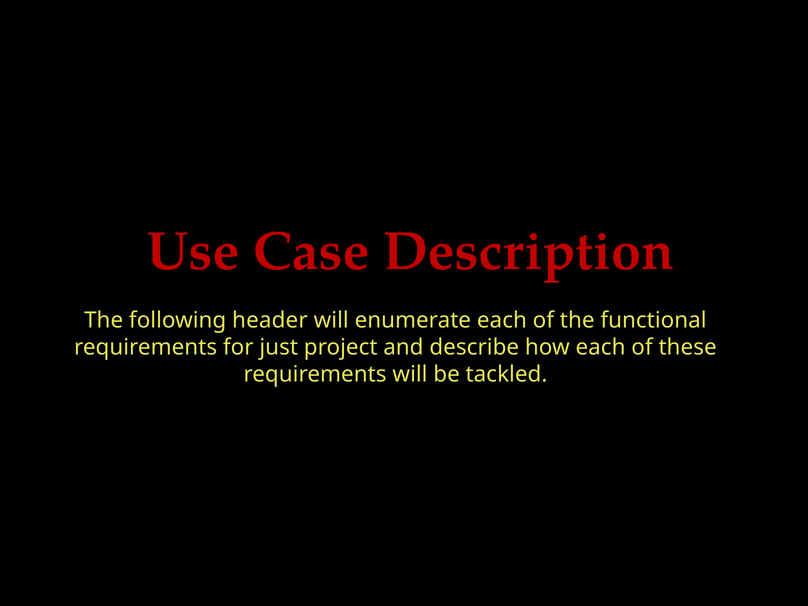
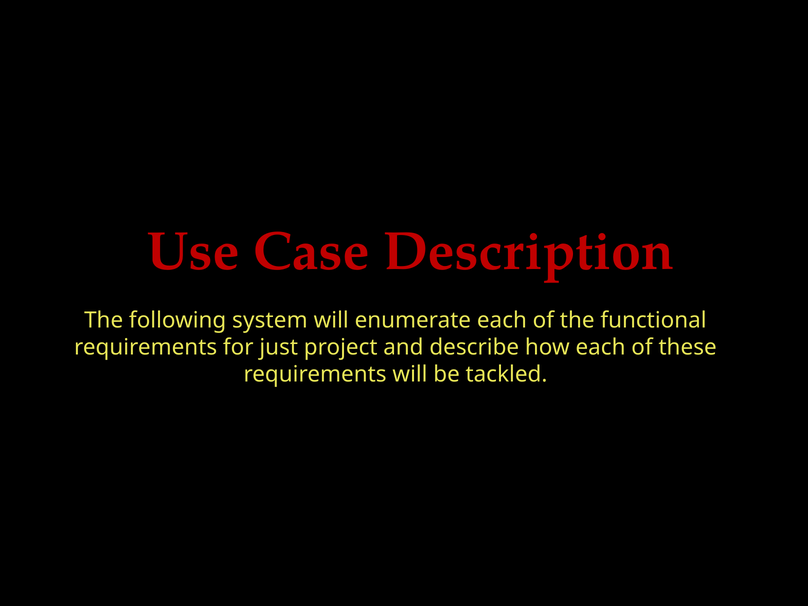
header: header -> system
